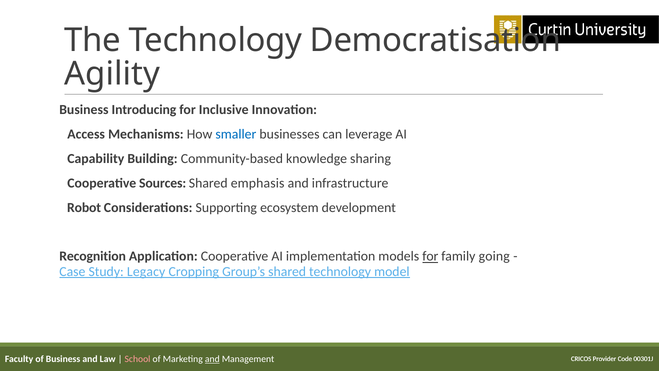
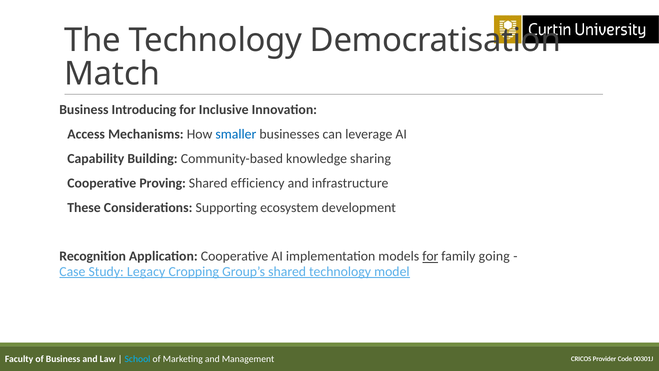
Agility: Agility -> Match
Sources: Sources -> Proving
emphasis: emphasis -> efficiency
Robot: Robot -> These
School colour: pink -> light blue
and at (212, 359) underline: present -> none
